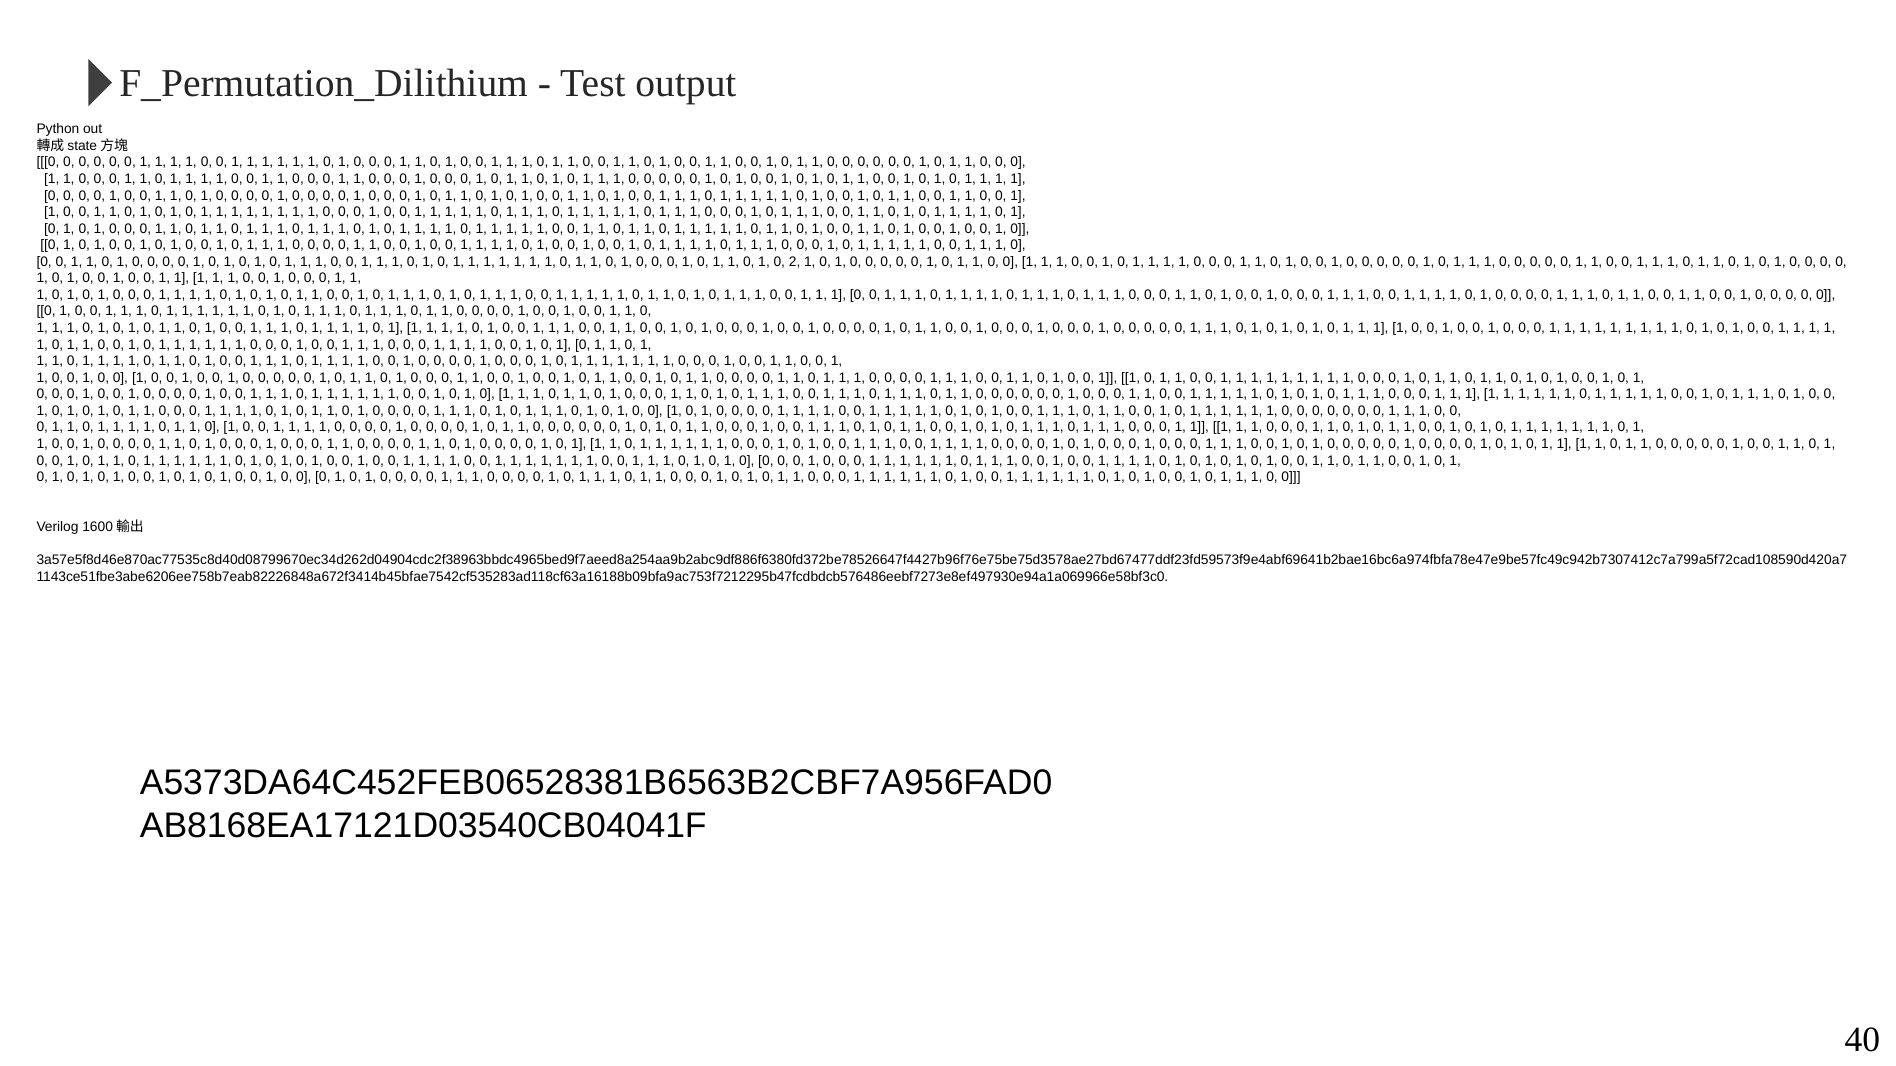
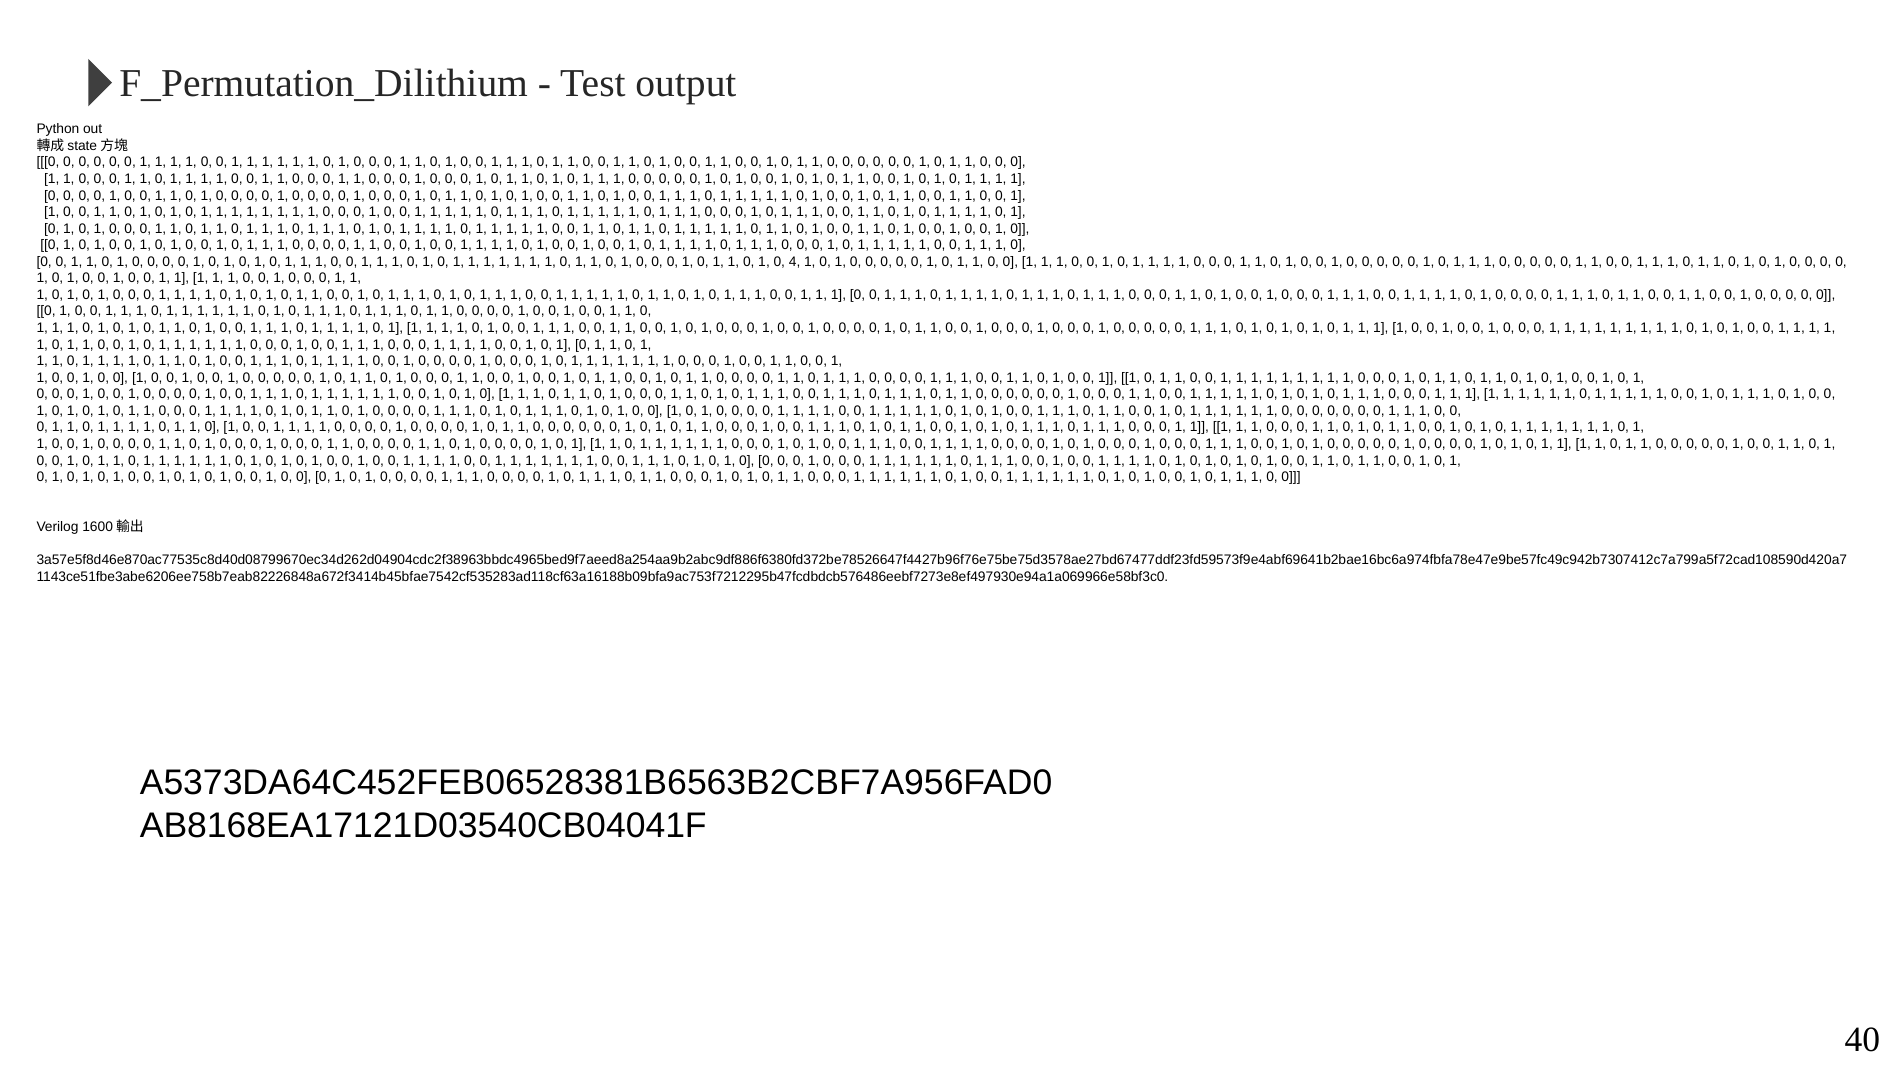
2: 2 -> 4
